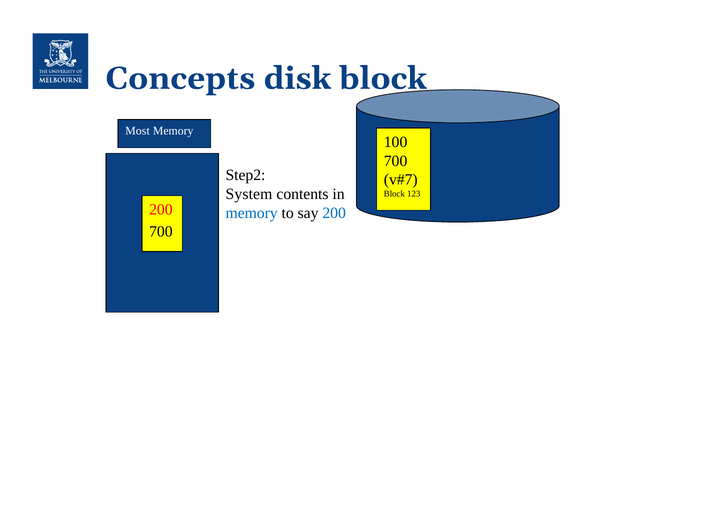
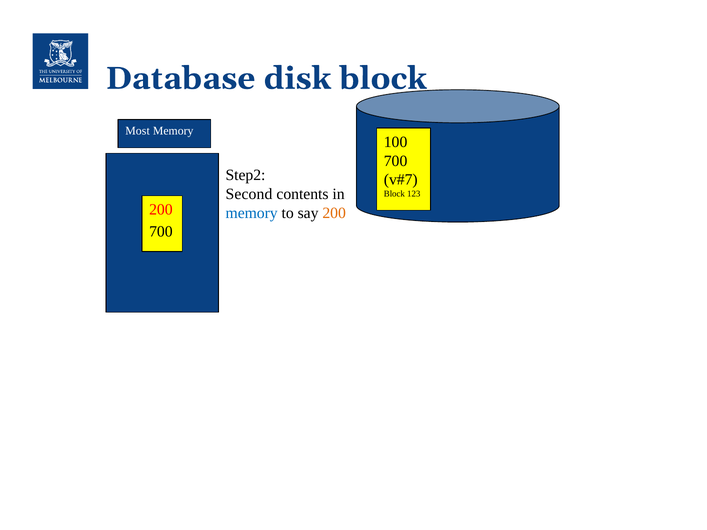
Concepts: Concepts -> Database
System: System -> Second
200 at (334, 213) colour: blue -> orange
